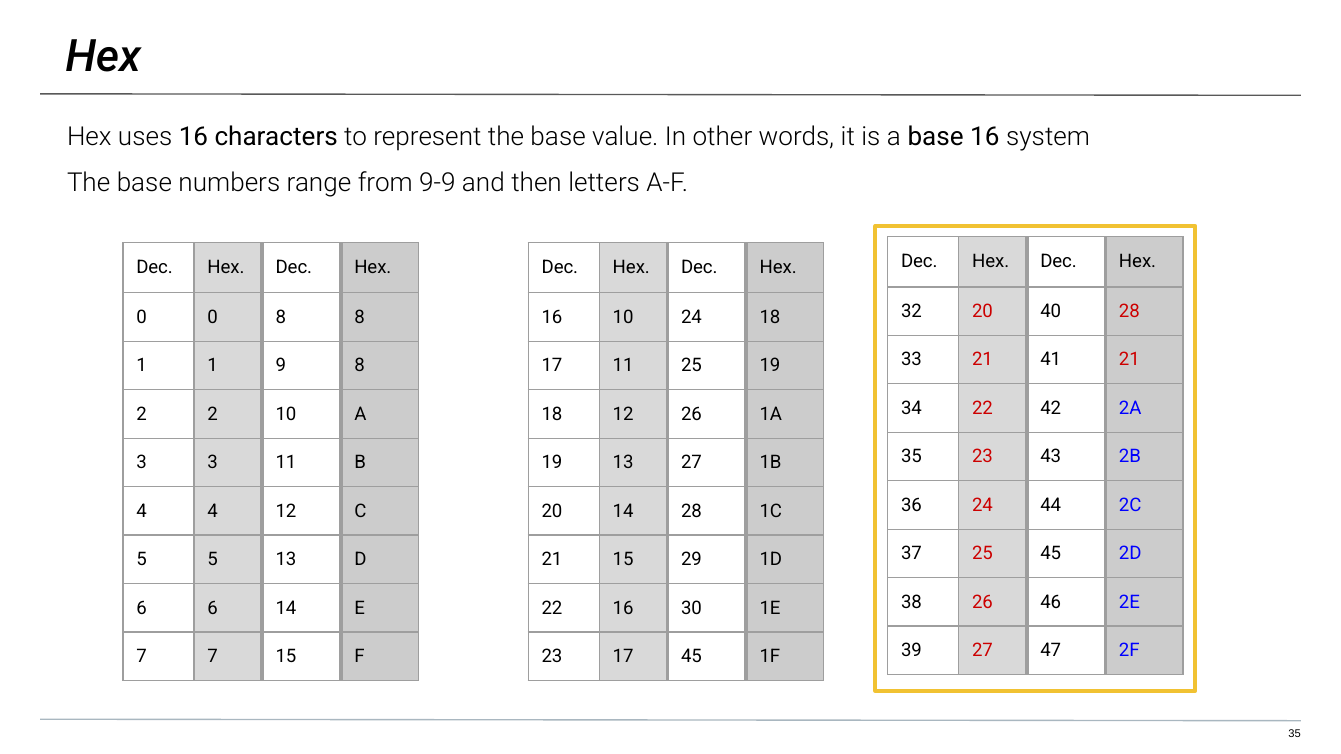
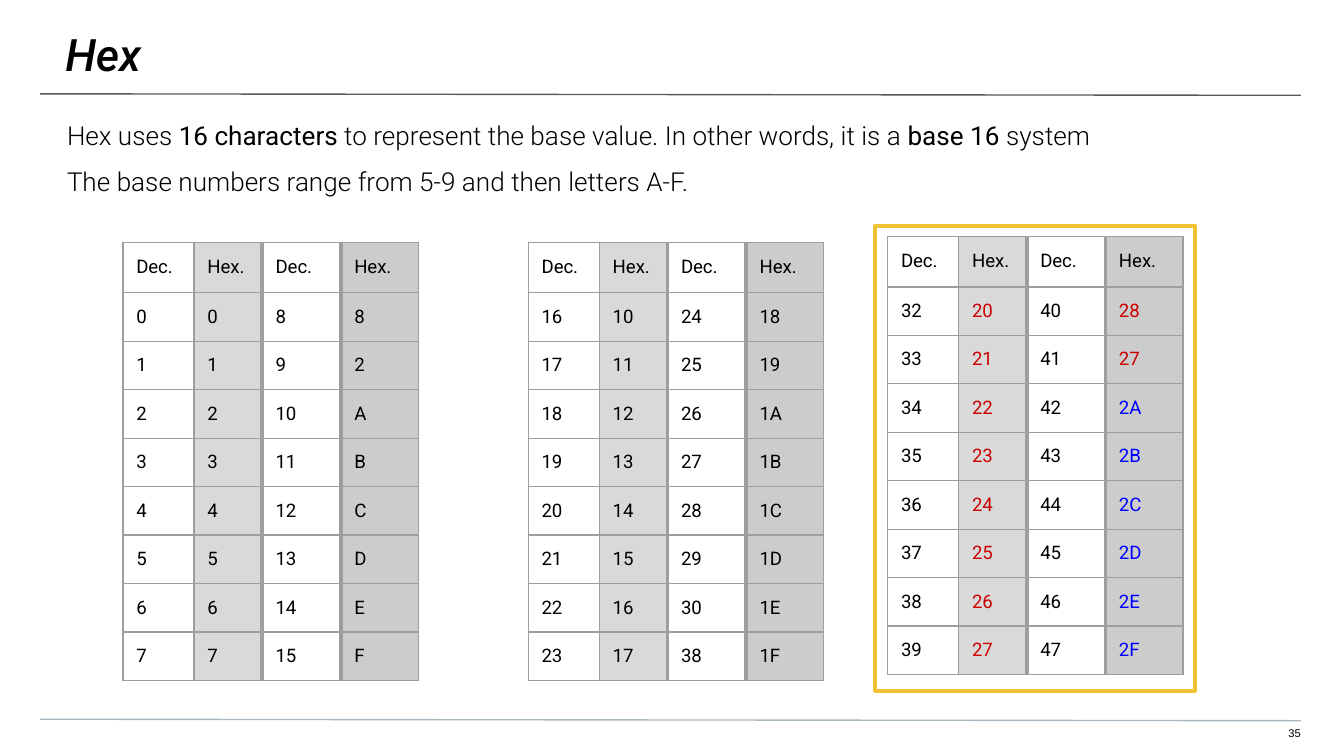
9-9: 9-9 -> 5-9
41 21: 21 -> 27
9 8: 8 -> 2
17 45: 45 -> 38
